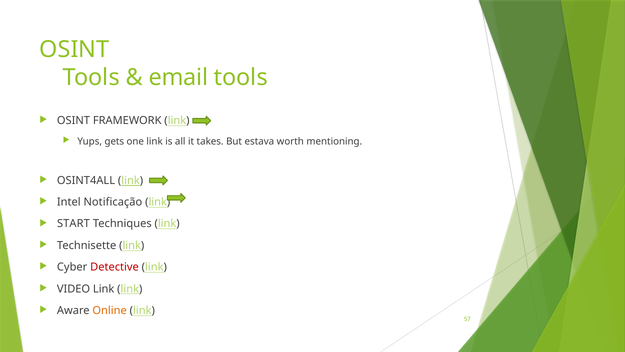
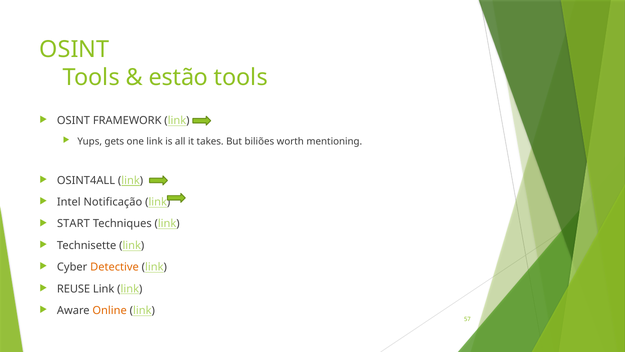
email: email -> estão
estava: estava -> biliões
Detective colour: red -> orange
VIDEO: VIDEO -> REUSE
